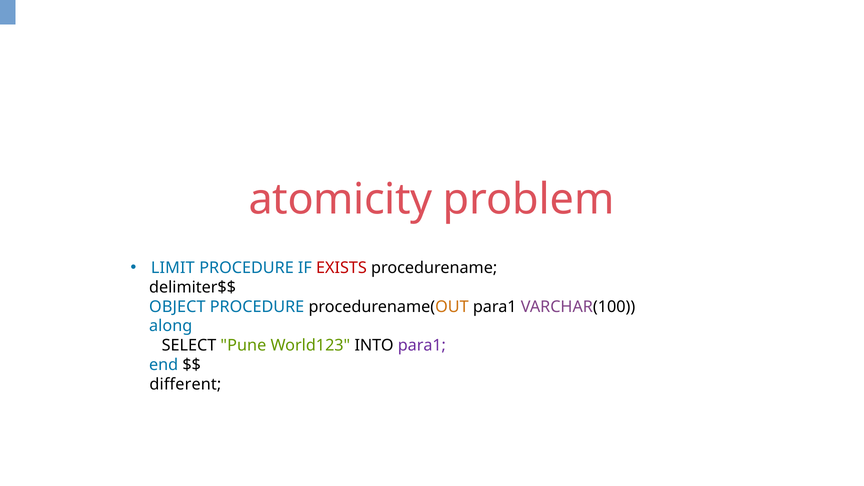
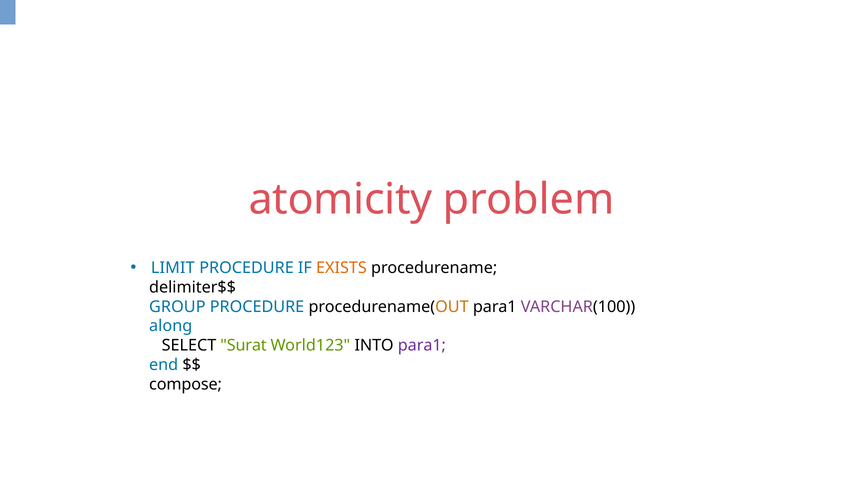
EXISTS colour: red -> orange
OBJECT: OBJECT -> GROUP
Pune: Pune -> Surat
different: different -> compose
